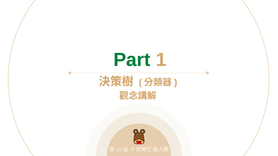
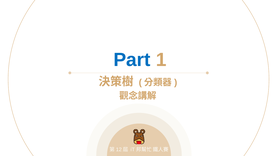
Part colour: green -> blue
